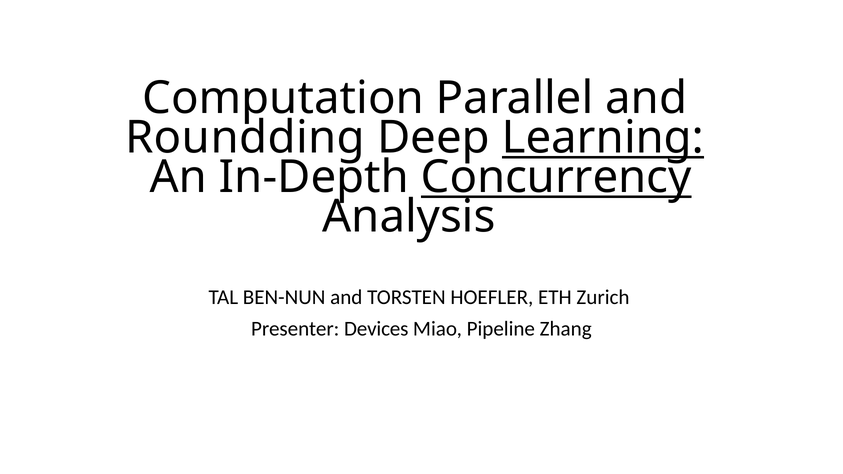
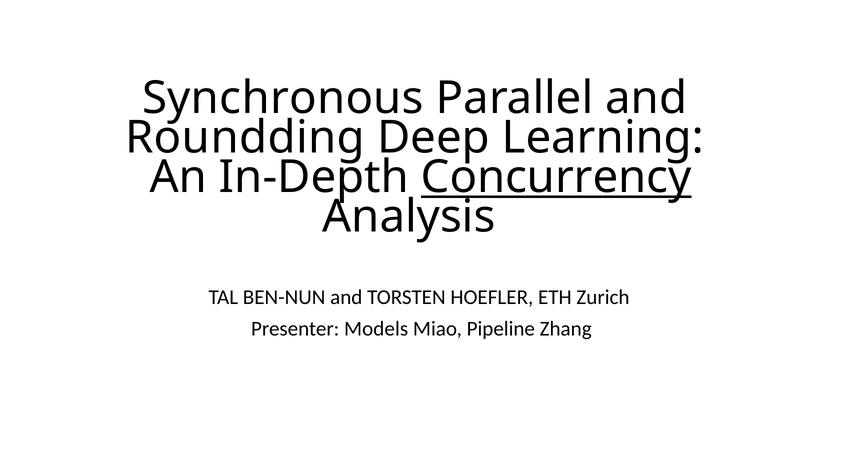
Computation: Computation -> Synchronous
Learning underline: present -> none
Devices: Devices -> Models
